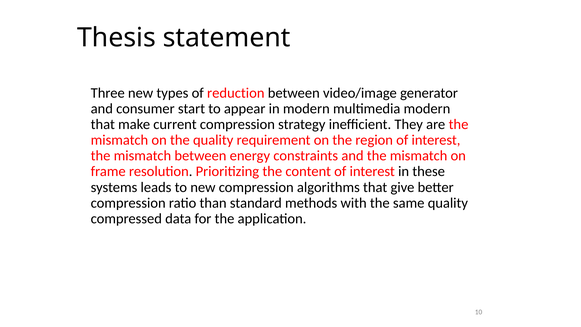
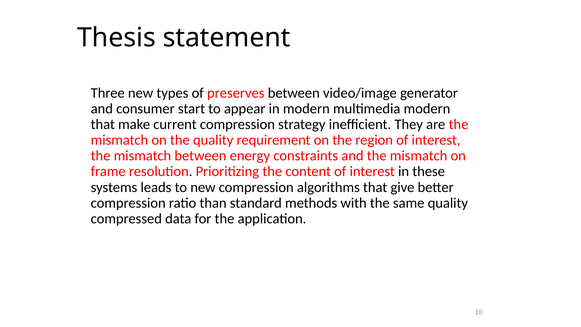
reduction: reduction -> preserves
